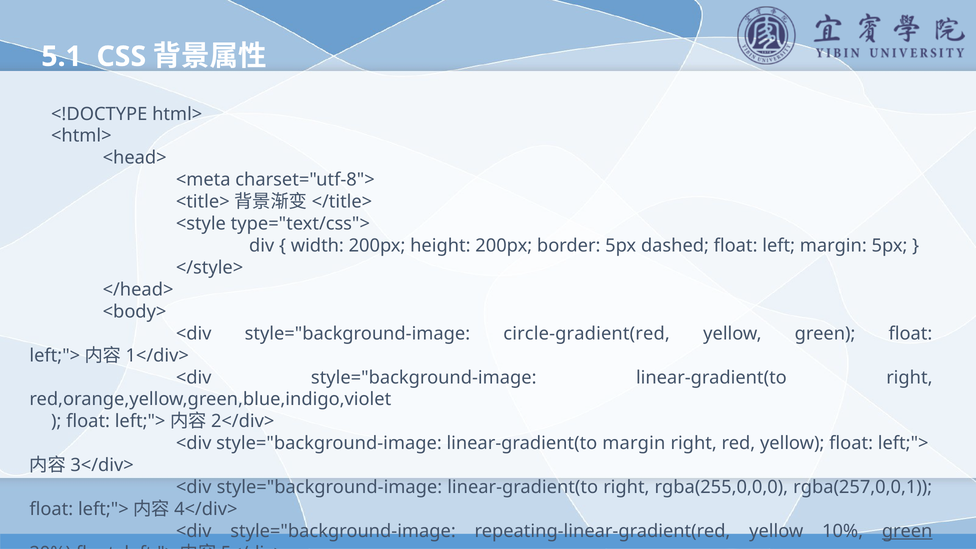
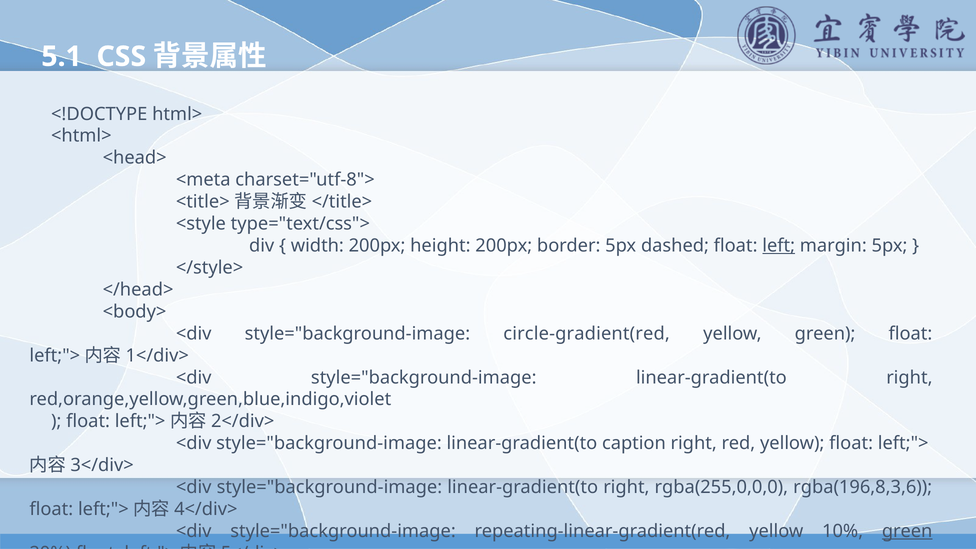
left underline: none -> present
linear-gradient(to margin: margin -> caption
rgba(257,0,0,1: rgba(257,0,0,1 -> rgba(196,8,3,6
